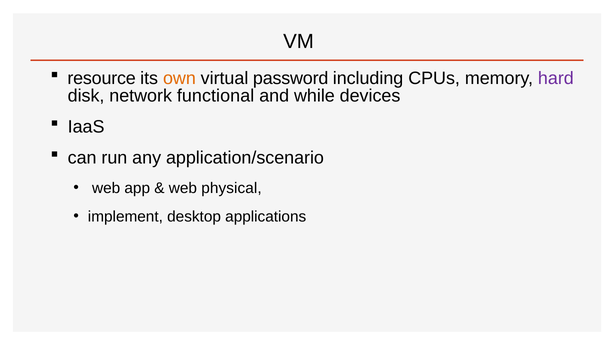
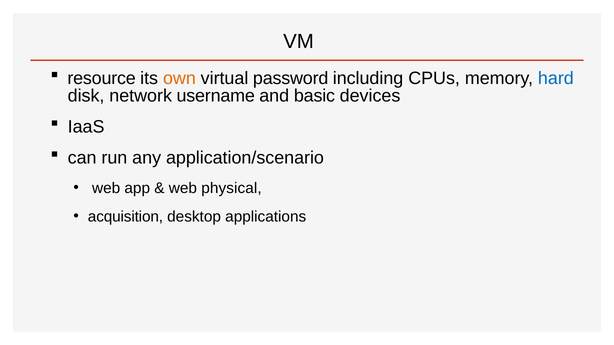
hard colour: purple -> blue
functional: functional -> username
while: while -> basic
implement: implement -> acquisition
